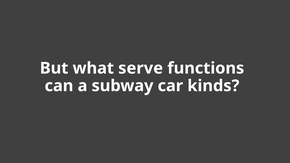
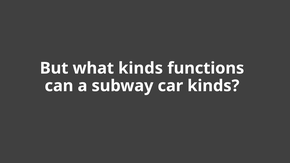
what serve: serve -> kinds
